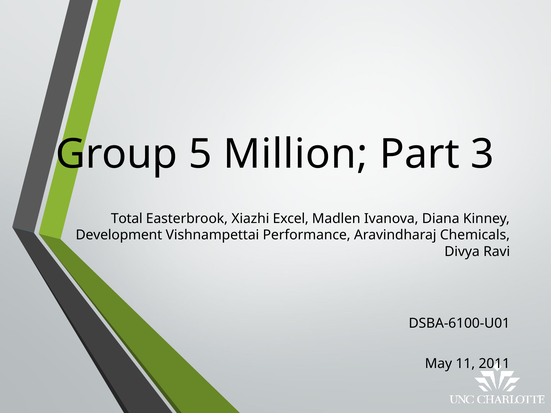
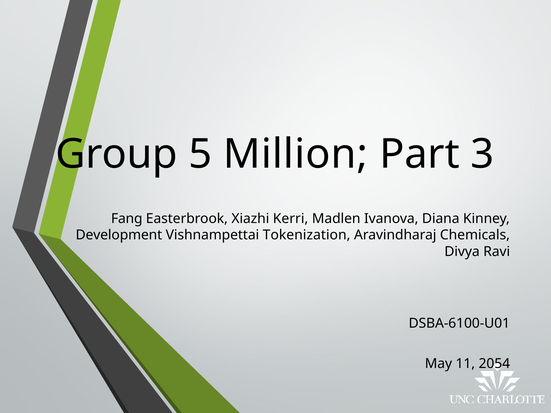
Total: Total -> Fang
Excel: Excel -> Kerri
Performance: Performance -> Tokenization
2011: 2011 -> 2054
